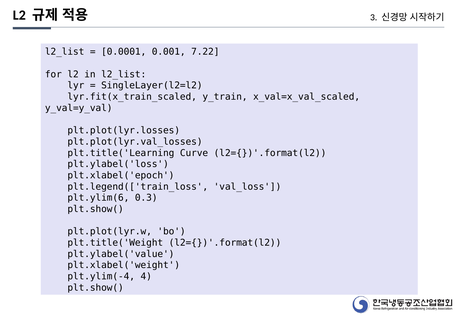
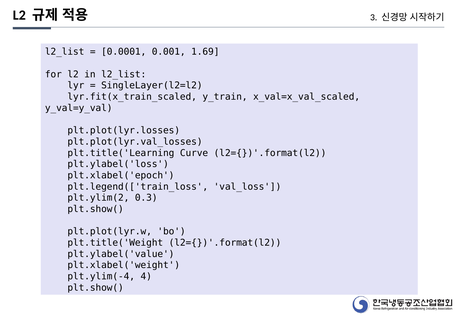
7.22: 7.22 -> 1.69
plt.ylim(6: plt.ylim(6 -> plt.ylim(2
